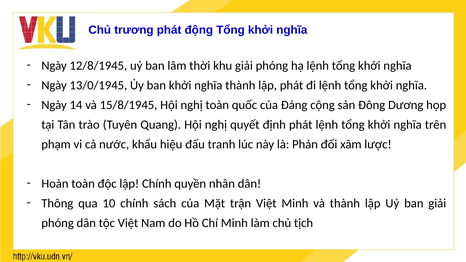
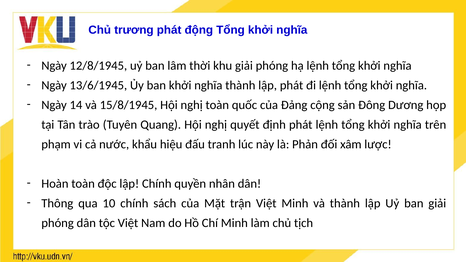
13/0/1945: 13/0/1945 -> 13/6/1945
